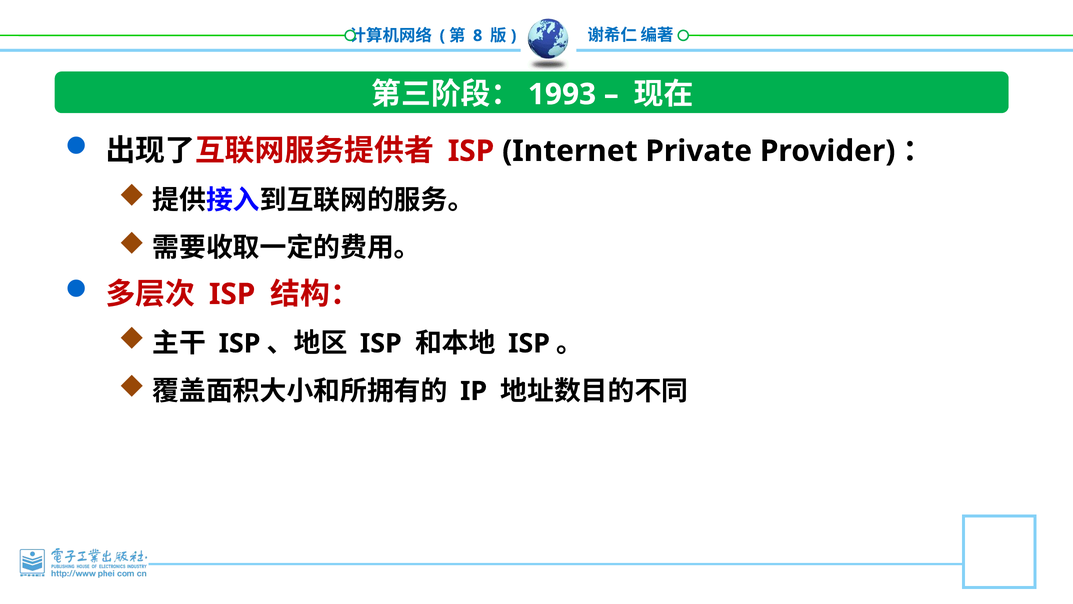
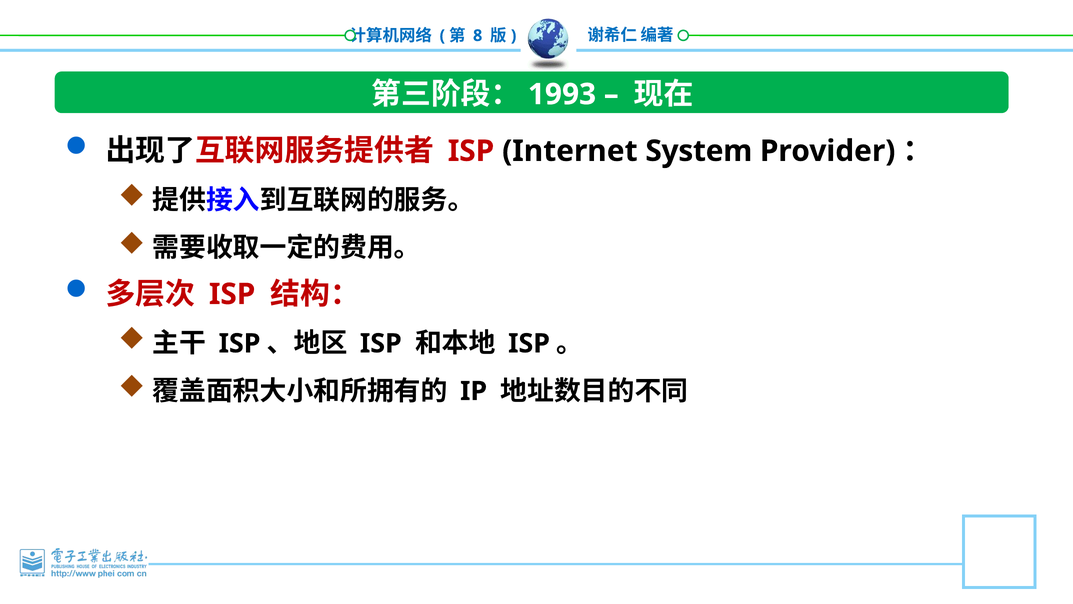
Private: Private -> System
